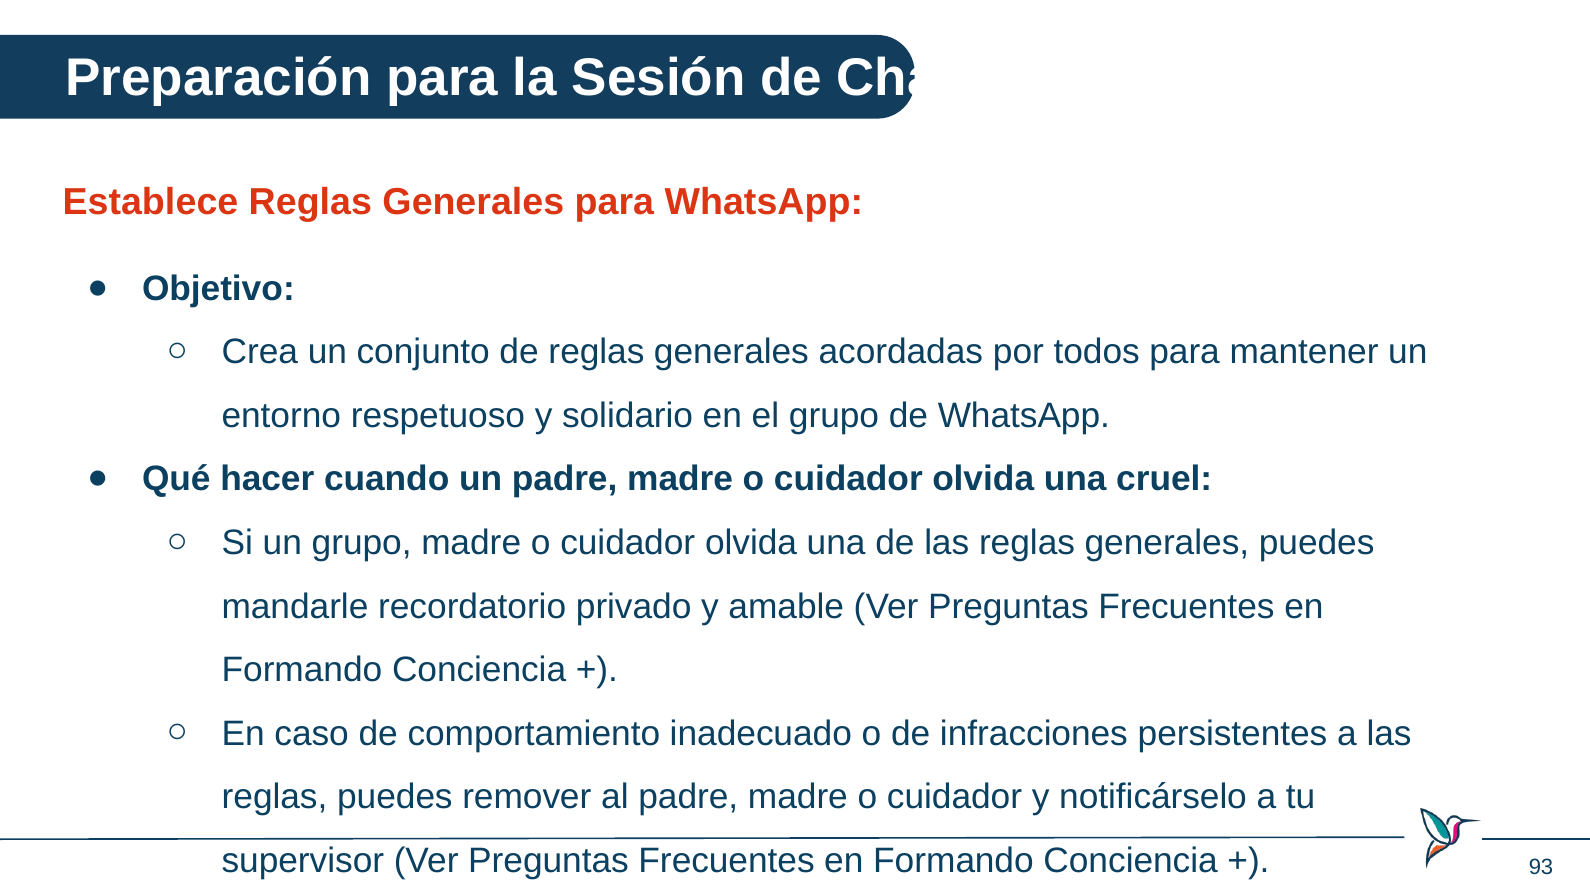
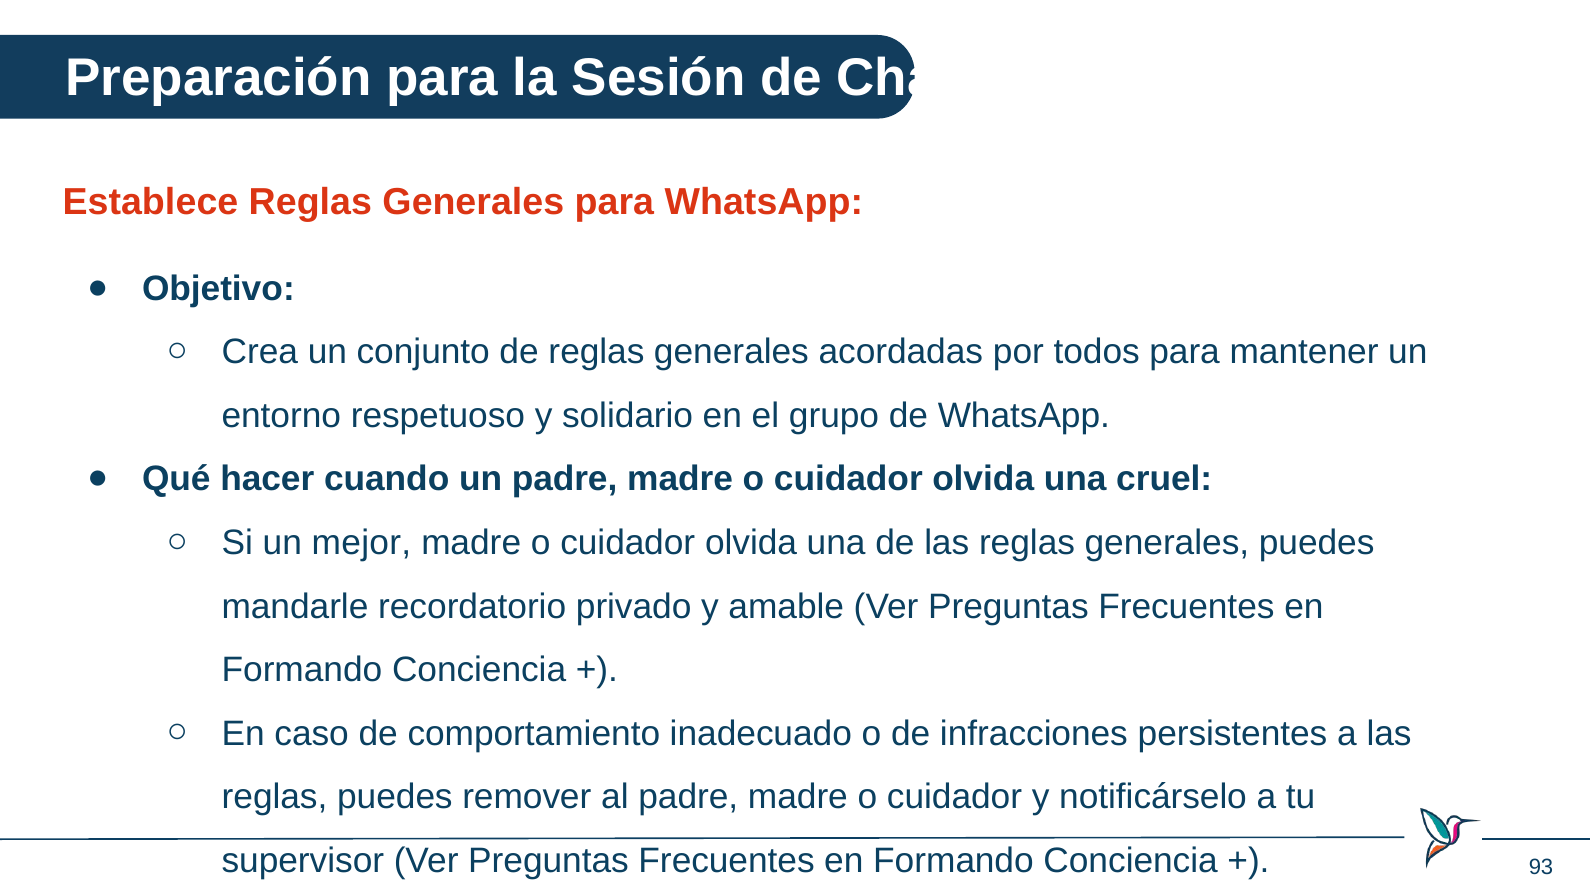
un grupo: grupo -> mejor
